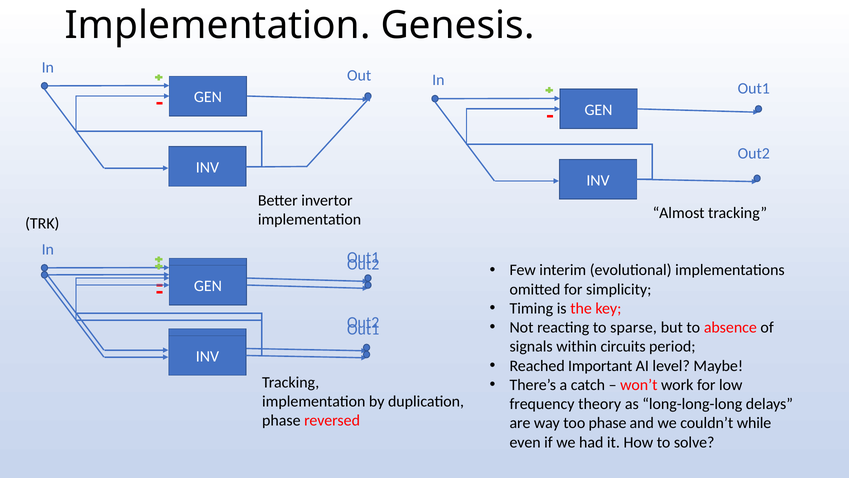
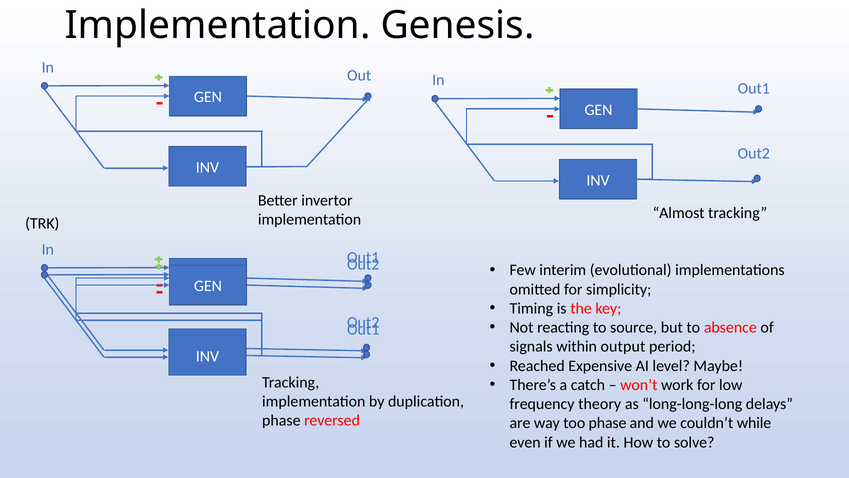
sparse: sparse -> source
circuits: circuits -> output
Important: Important -> Expensive
